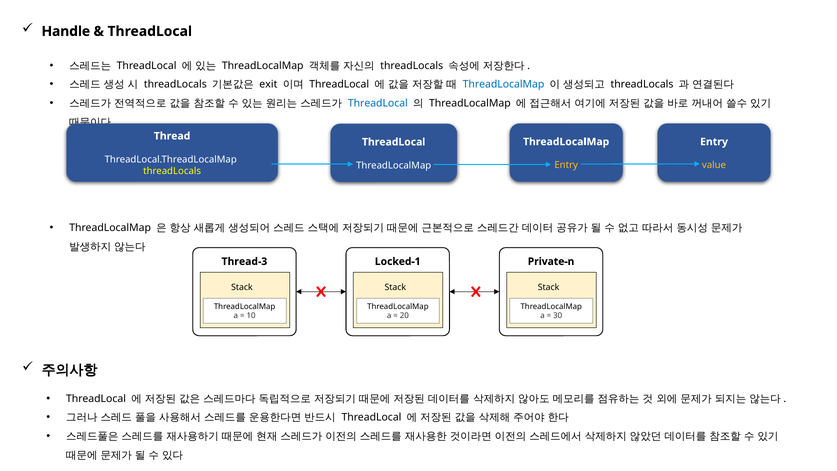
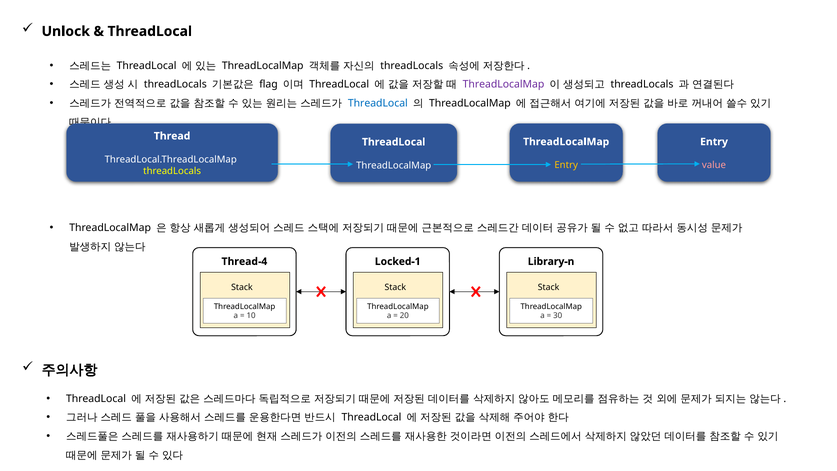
Handle: Handle -> Unlock
exit: exit -> flag
ThreadLocalMap at (504, 84) colour: blue -> purple
value colour: yellow -> pink
Thread-3: Thread-3 -> Thread-4
Private-n: Private-n -> Library-n
